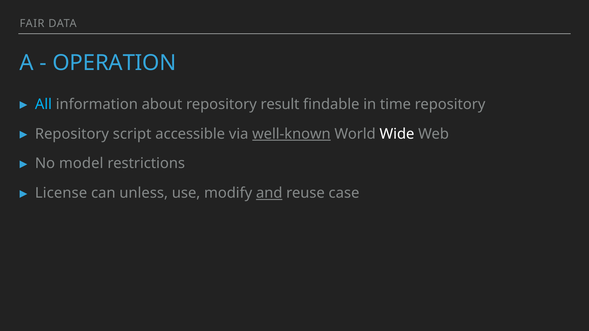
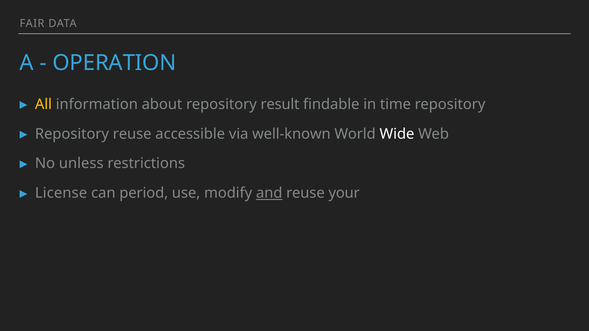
All colour: light blue -> yellow
Repository script: script -> reuse
well-known underline: present -> none
model: model -> unless
unless: unless -> period
case: case -> your
